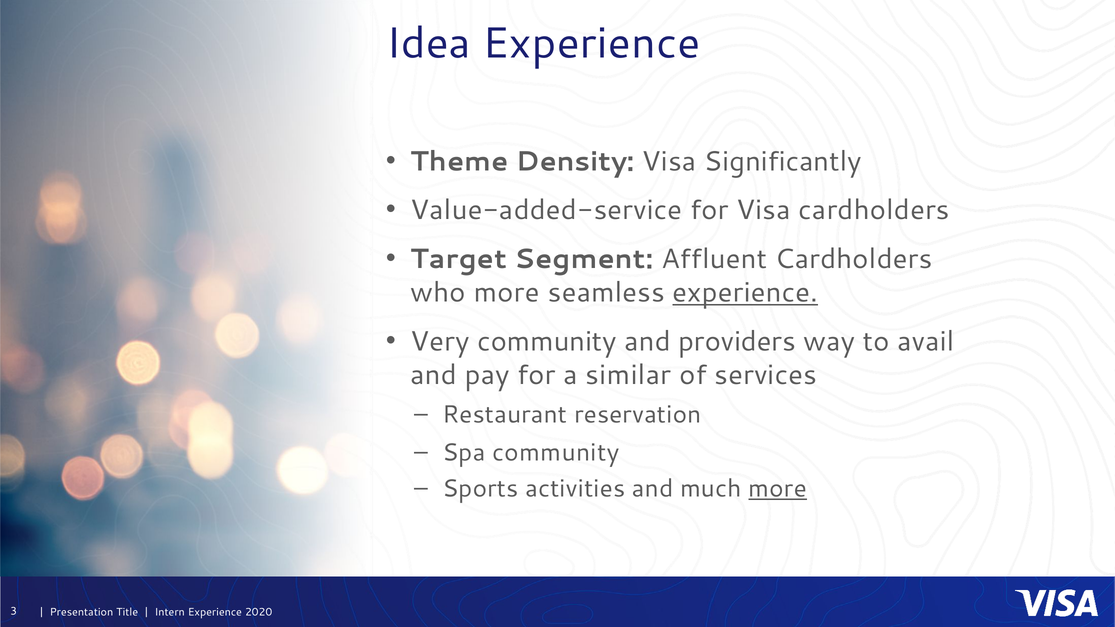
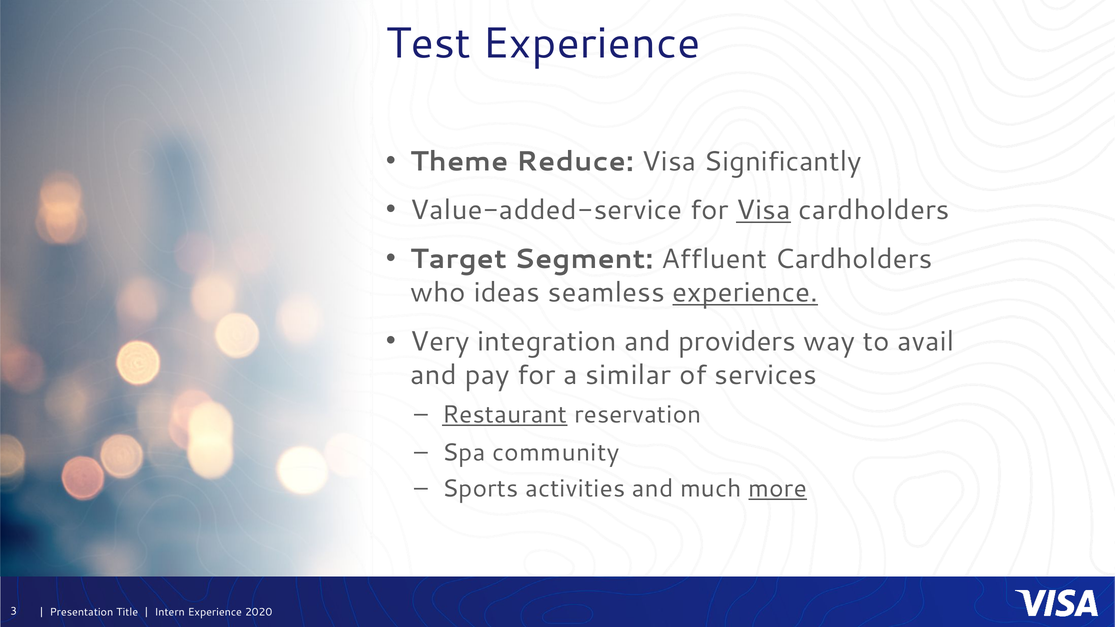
Idea: Idea -> Test
Density: Density -> Reduce
Visa at (763, 210) underline: none -> present
who more: more -> ideas
Very community: community -> integration
Restaurant underline: none -> present
